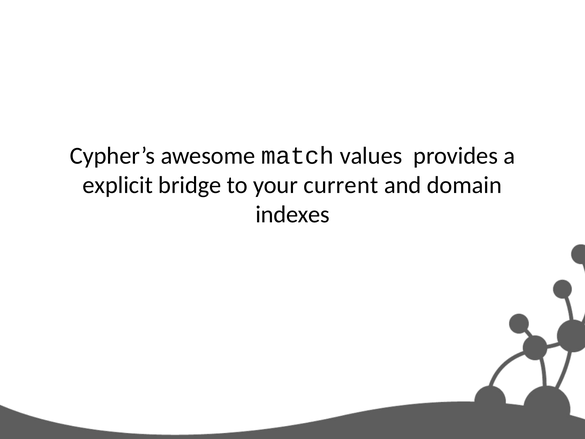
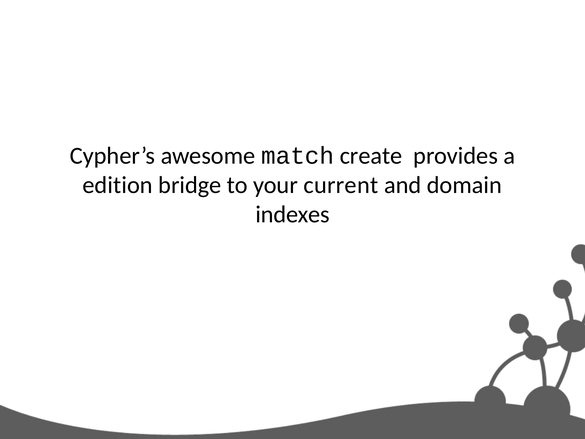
values: values -> create
explicit: explicit -> edition
